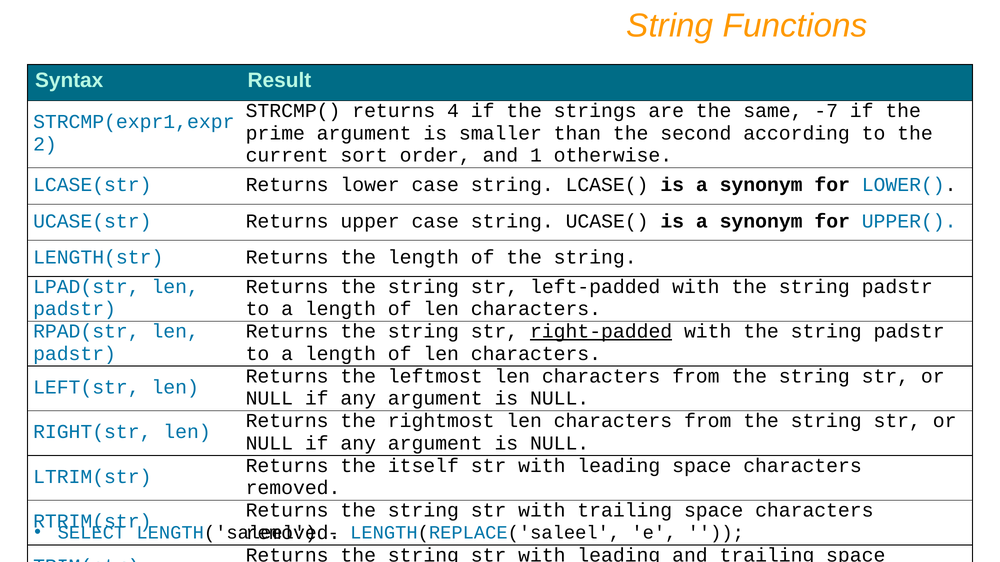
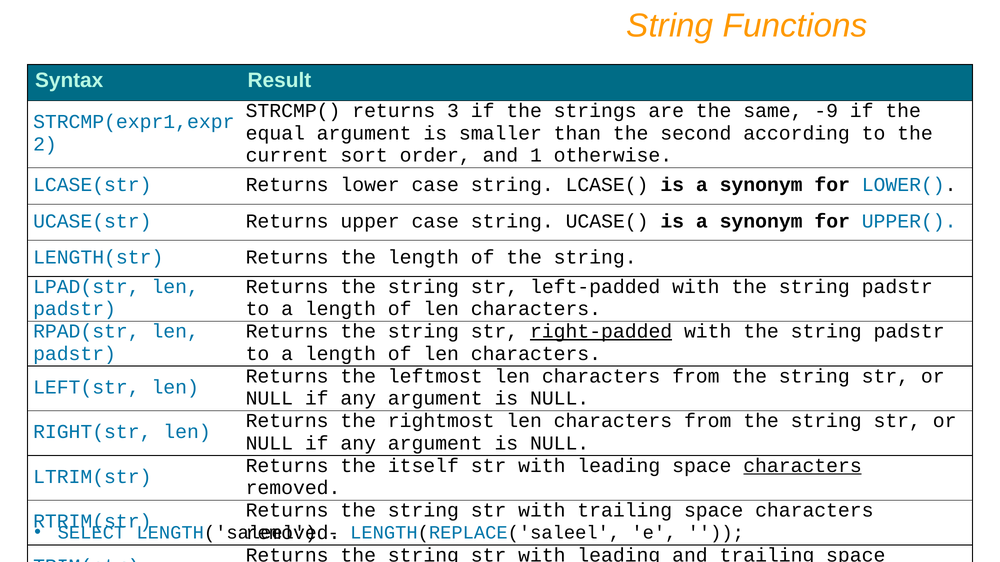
4: 4 -> 3
-7: -7 -> -9
prime: prime -> equal
characters at (803, 466) underline: none -> present
